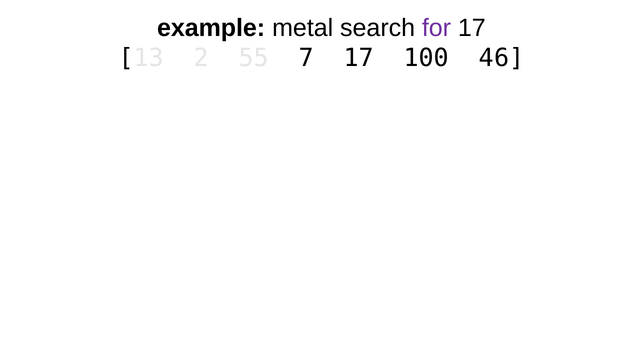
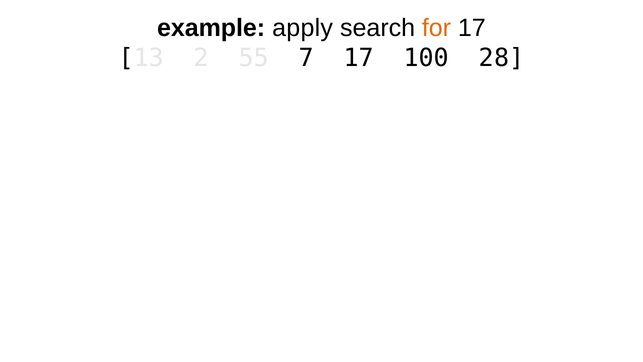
metal: metal -> apply
for colour: purple -> orange
46: 46 -> 28
